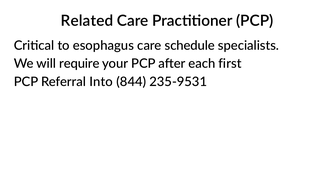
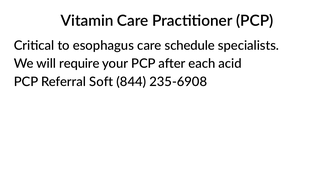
Related: Related -> Vitamin
first: first -> acid
Into: Into -> Soft
235-9531: 235-9531 -> 235-6908
